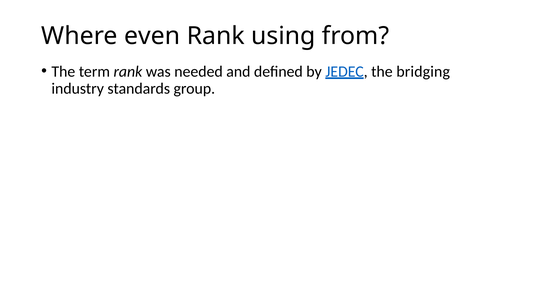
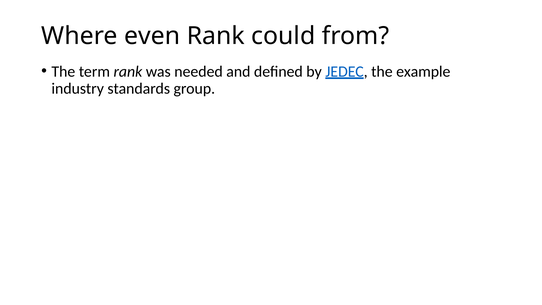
using: using -> could
bridging: bridging -> example
